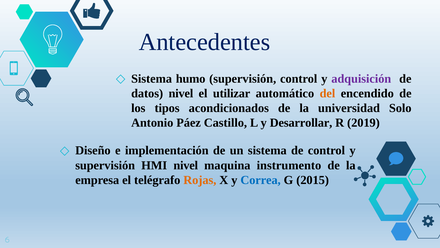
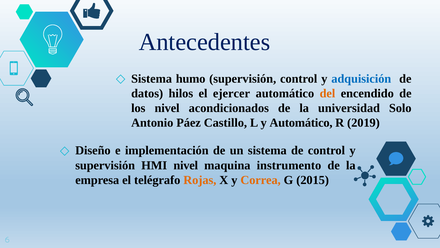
adquisición colour: purple -> blue
datos nivel: nivel -> hilos
utilizar: utilizar -> ejercer
los tipos: tipos -> nivel
y Desarrollar: Desarrollar -> Automático
Correa colour: blue -> orange
